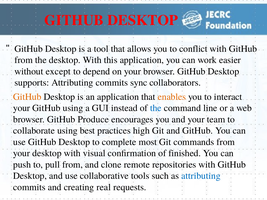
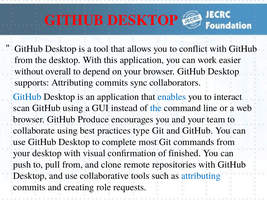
except: except -> overall
GitHub at (27, 97) colour: orange -> blue
enables colour: orange -> blue
your at (22, 108): your -> scan
high: high -> type
real: real -> role
